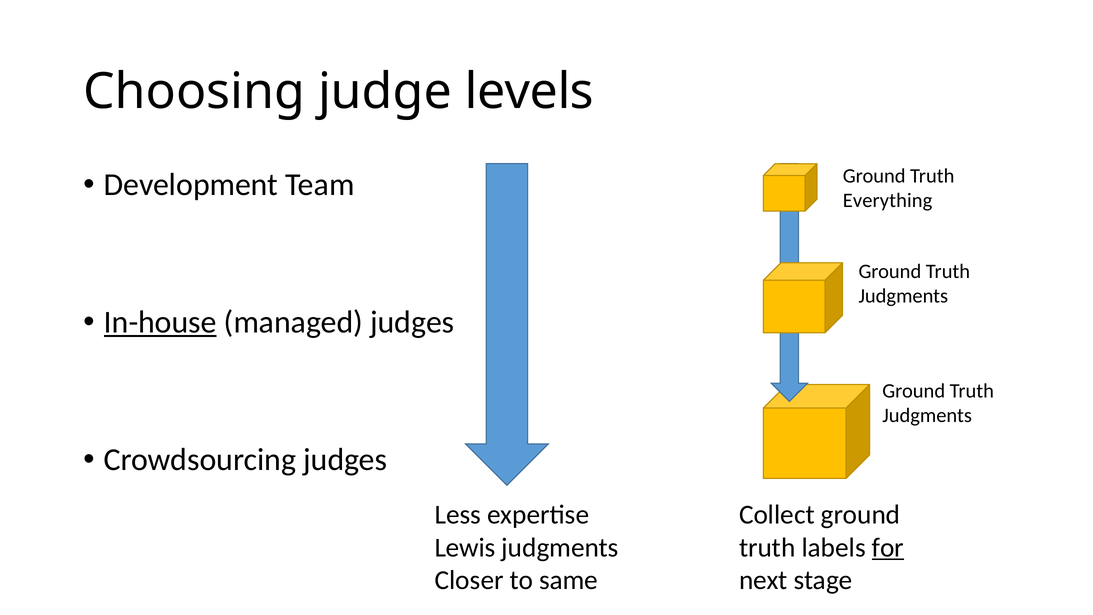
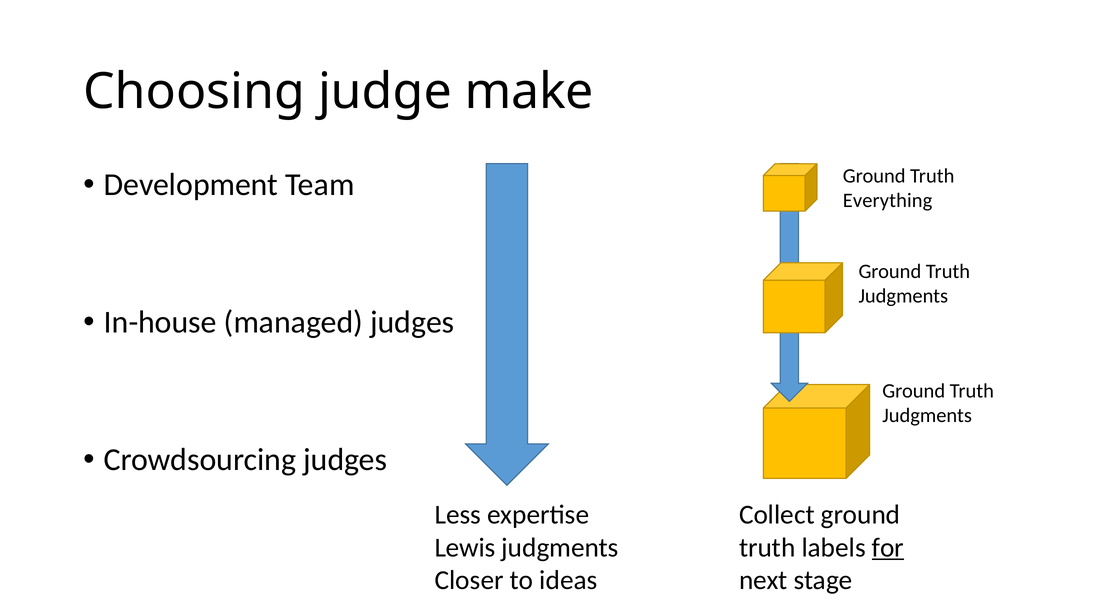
levels: levels -> make
In-house underline: present -> none
same: same -> ideas
